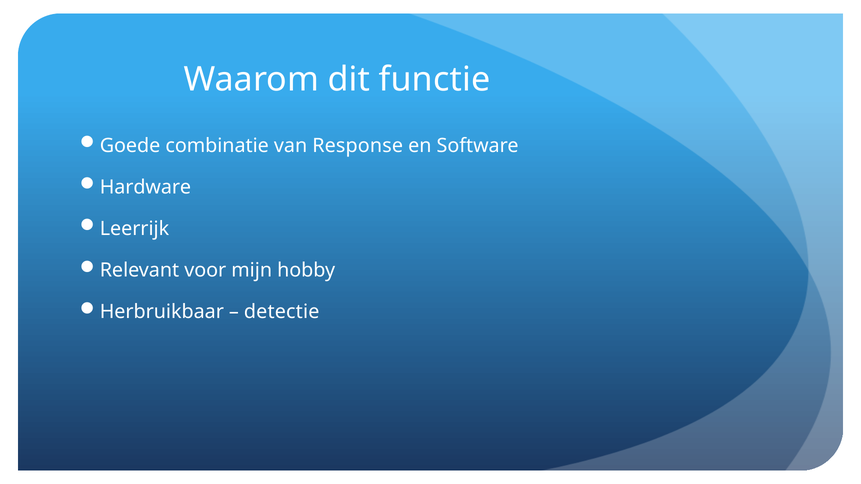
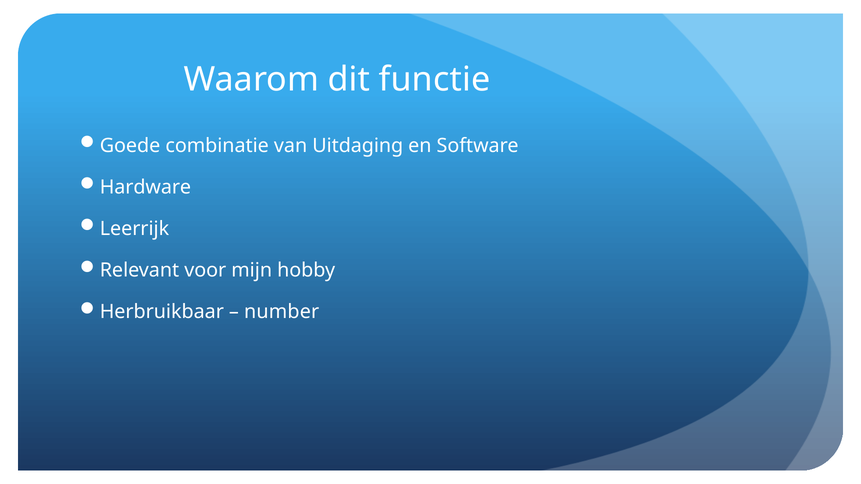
Response: Response -> Uitdaging
detectie: detectie -> number
